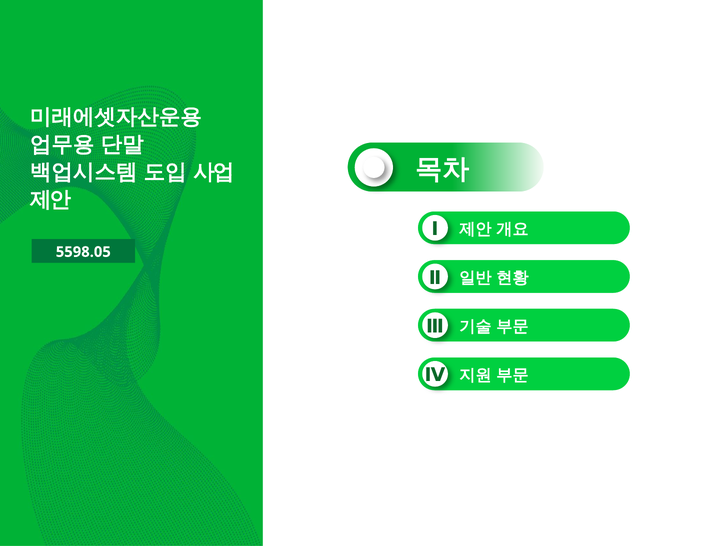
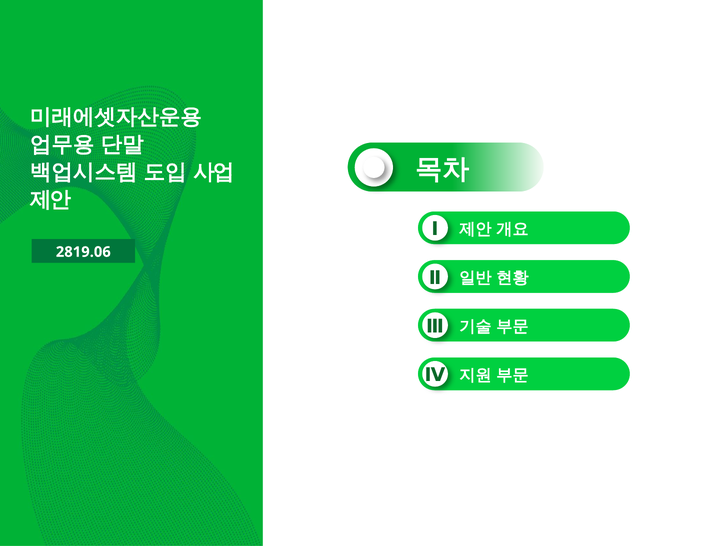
5598.05: 5598.05 -> 2819.06
